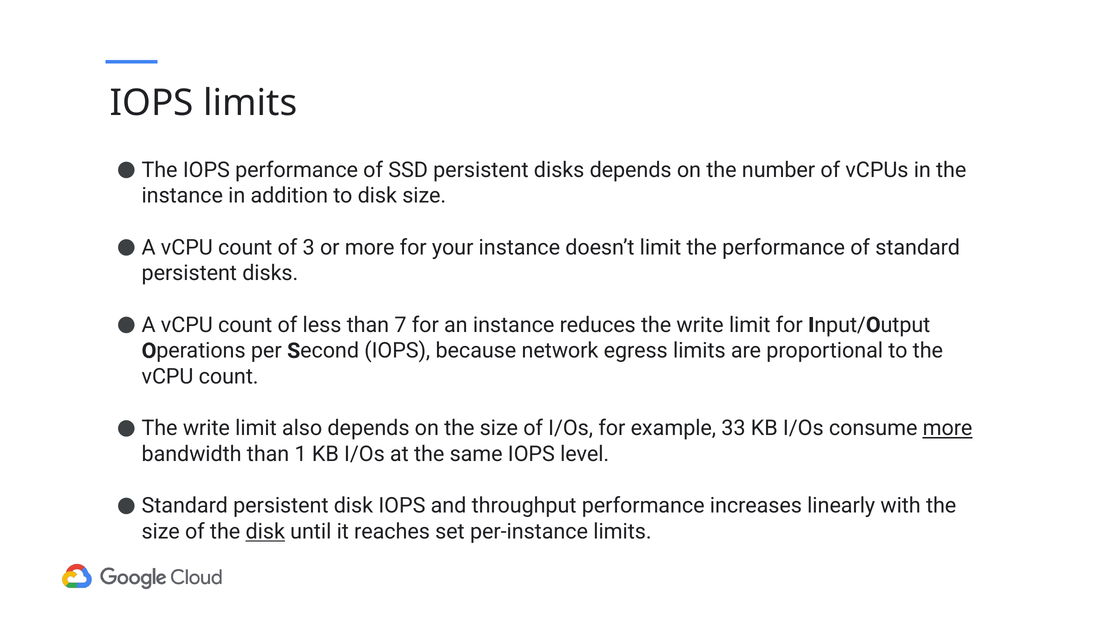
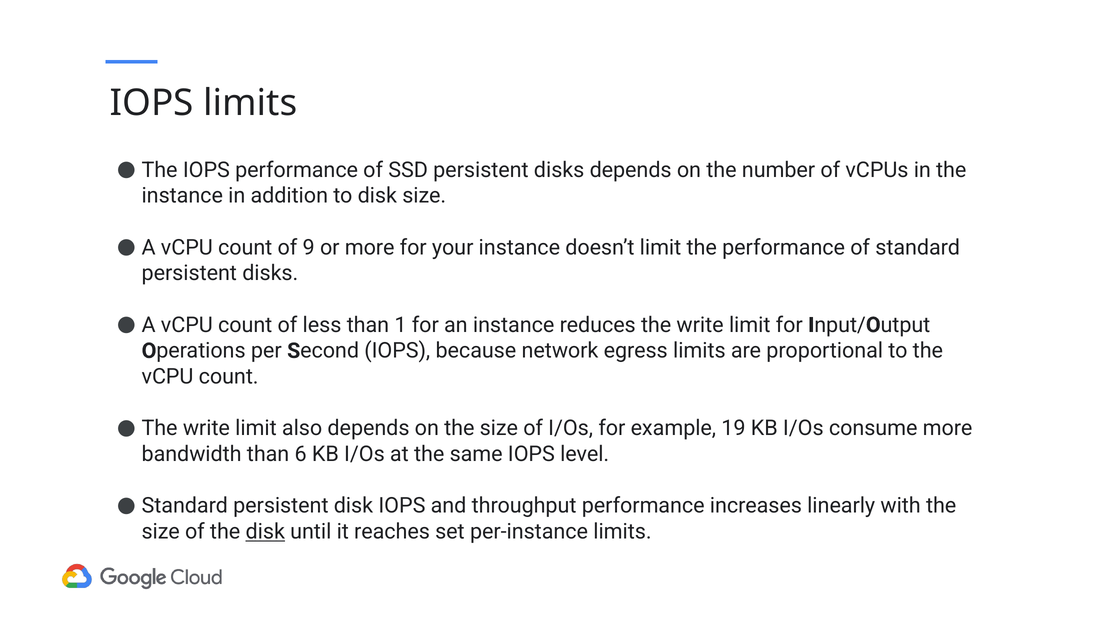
3: 3 -> 9
7: 7 -> 1
33: 33 -> 19
more at (948, 429) underline: present -> none
1: 1 -> 6
